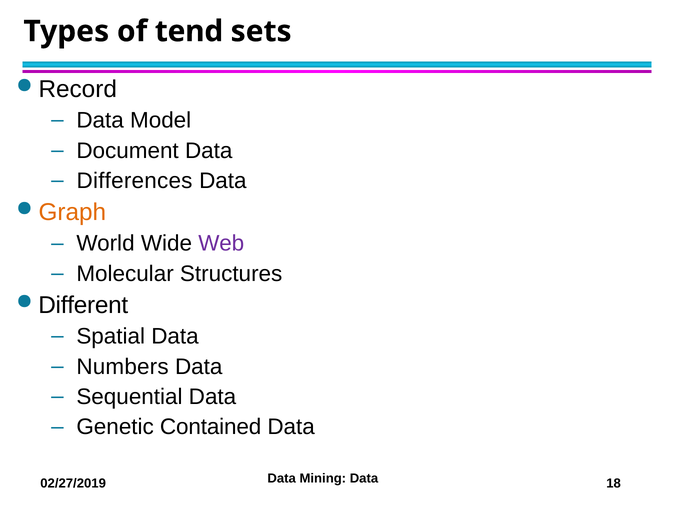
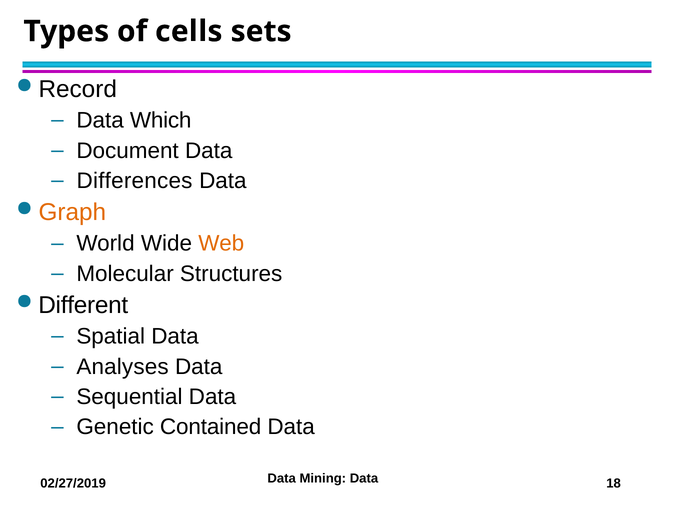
tend: tend -> cells
Model: Model -> Which
Web colour: purple -> orange
Numbers: Numbers -> Analyses
